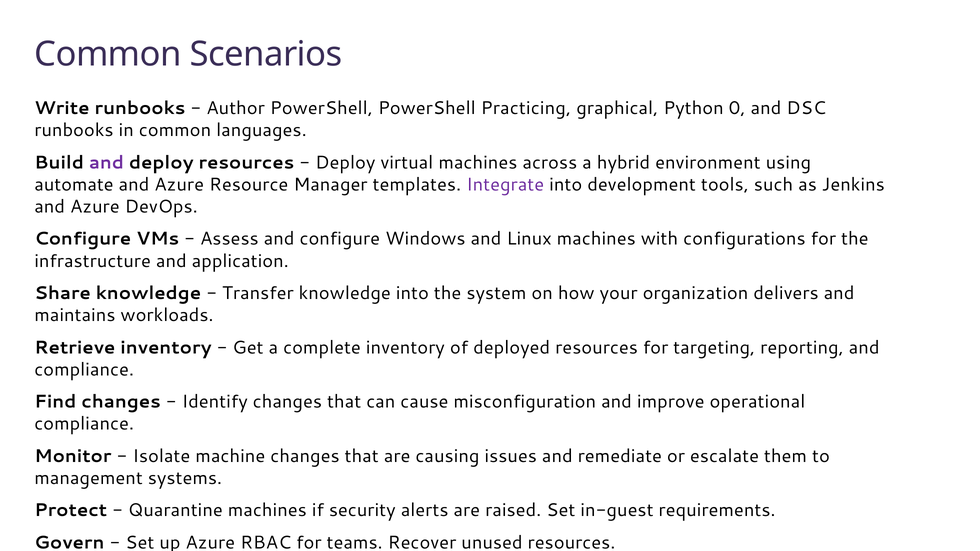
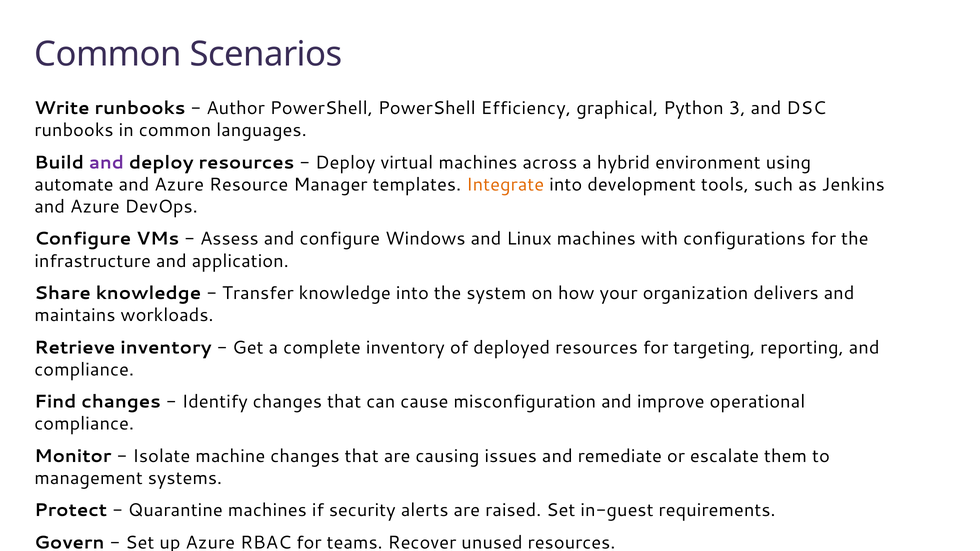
Practicing: Practicing -> Efficiency
0: 0 -> 3
Integrate colour: purple -> orange
